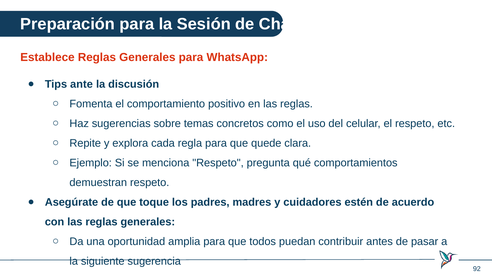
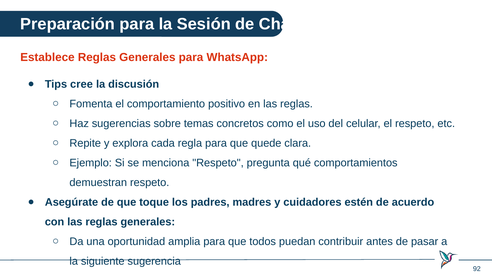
ante: ante -> cree
